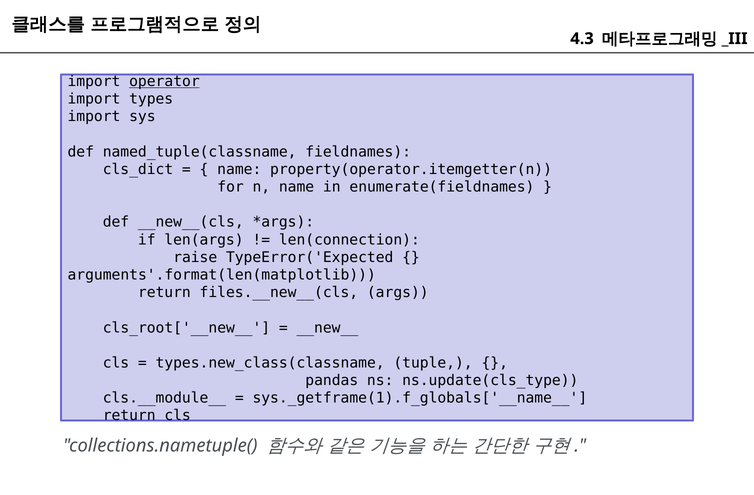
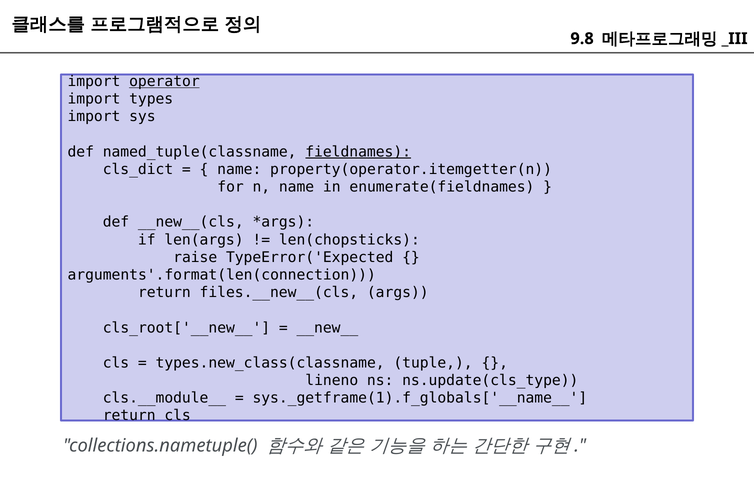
4.3: 4.3 -> 9.8
fieldnames underline: none -> present
len(connection: len(connection -> len(chopsticks
arguments'.format(len(matplotlib: arguments'.format(len(matplotlib -> arguments'.format(len(connection
pandas: pandas -> lineno
